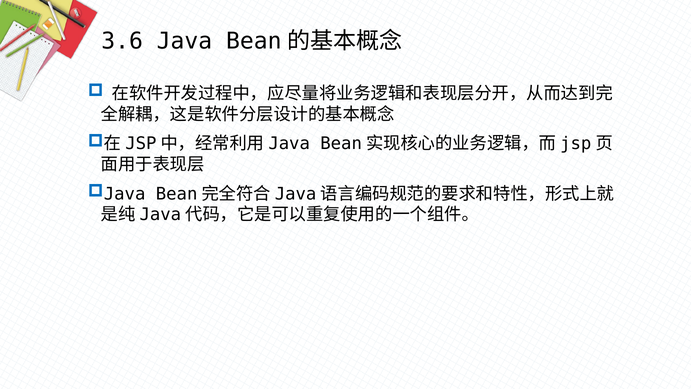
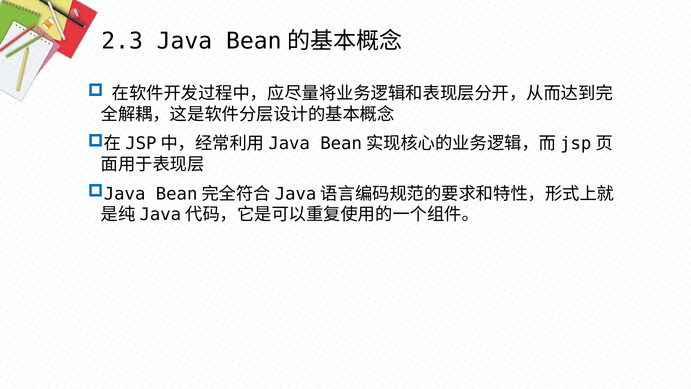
3.6: 3.6 -> 2.3
